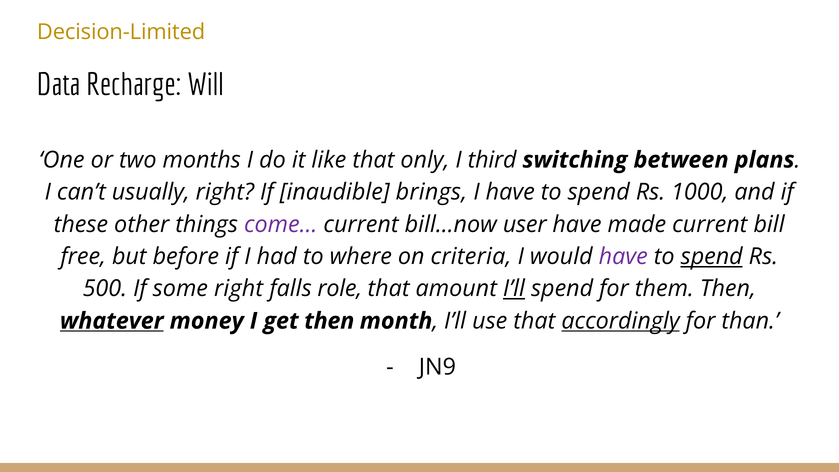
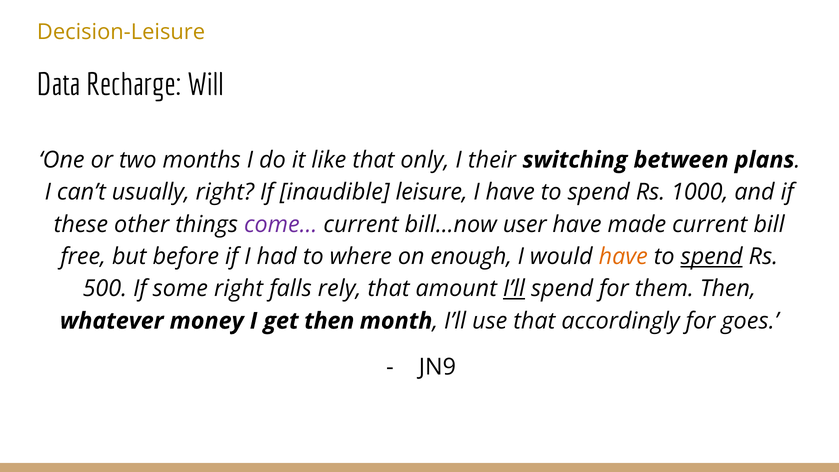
Decision-Limited: Decision-Limited -> Decision-Leisure
third: third -> their
brings: brings -> leisure
criteria: criteria -> enough
have at (623, 257) colour: purple -> orange
role: role -> rely
whatever underline: present -> none
accordingly underline: present -> none
than: than -> goes
